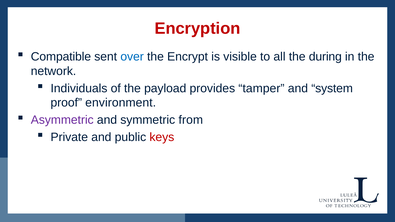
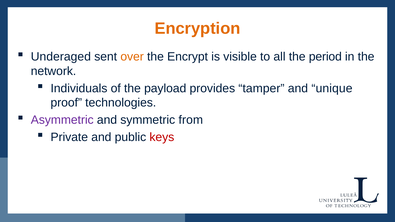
Encryption colour: red -> orange
Compatible: Compatible -> Underaged
over colour: blue -> orange
during: during -> period
system: system -> unique
environment: environment -> technologies
